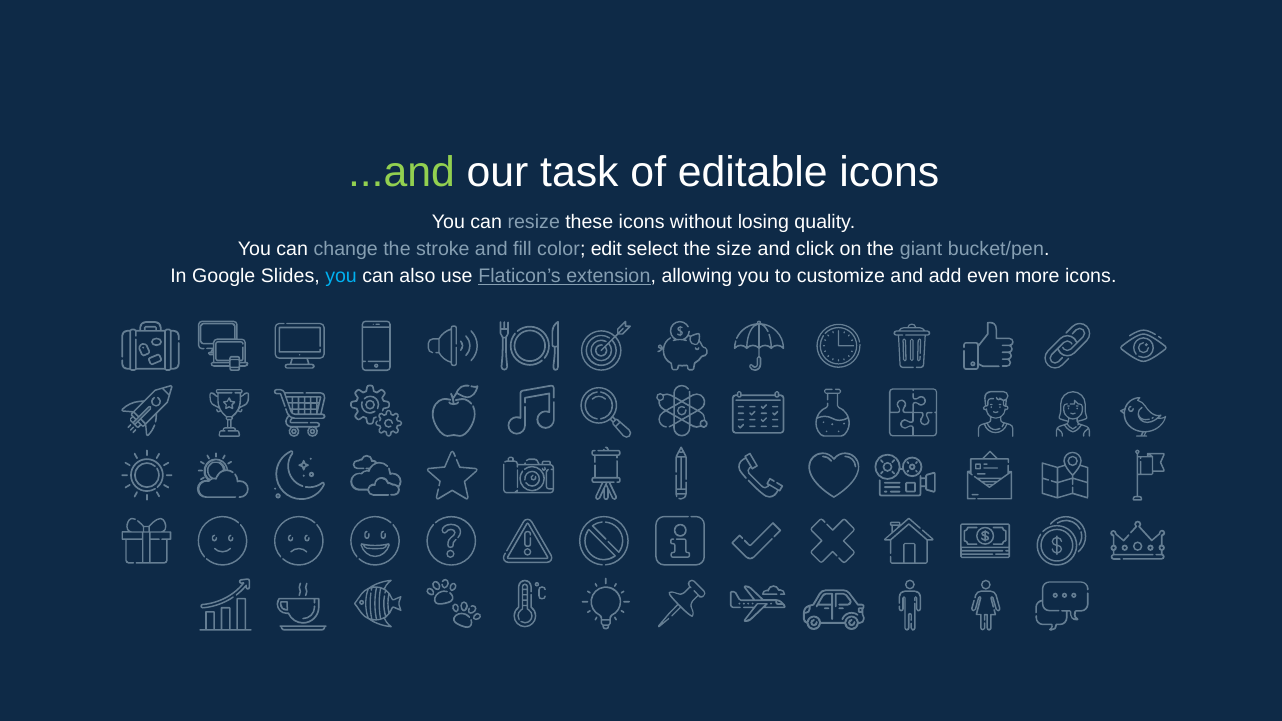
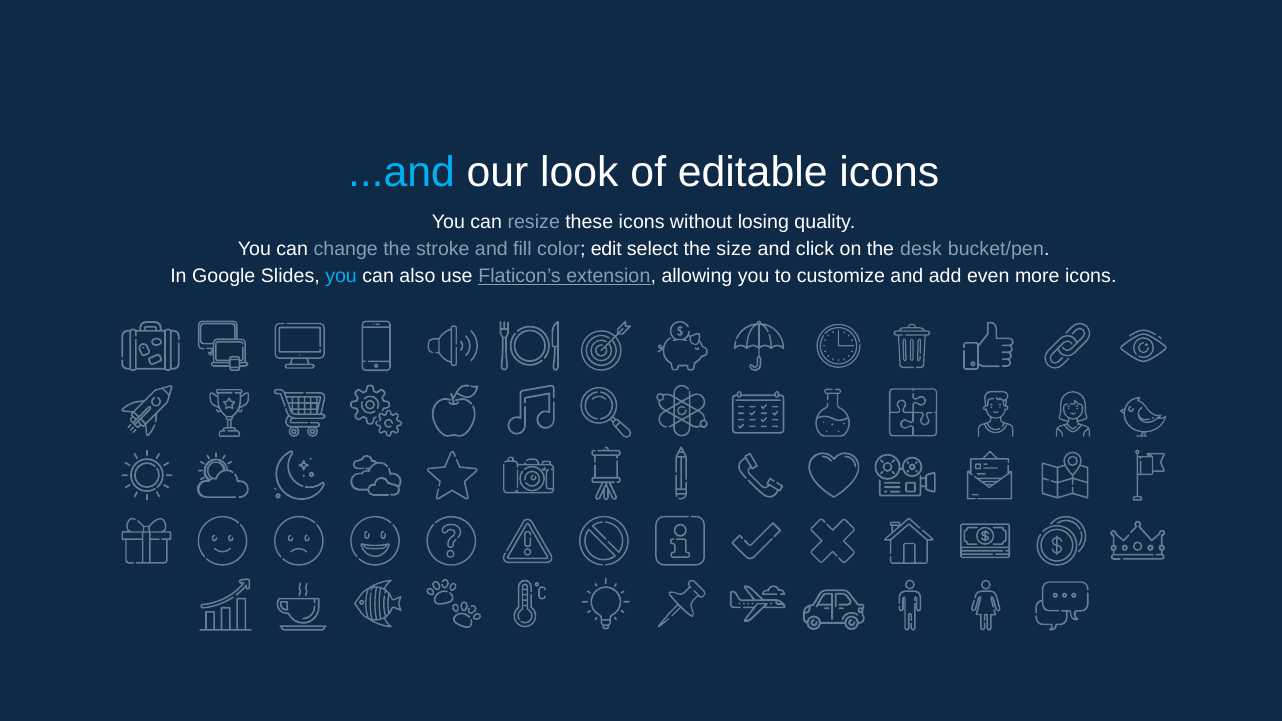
...and colour: light green -> light blue
task: task -> look
giant: giant -> desk
